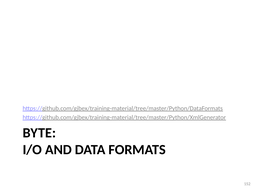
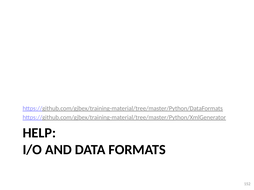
BYTE: BYTE -> HELP
